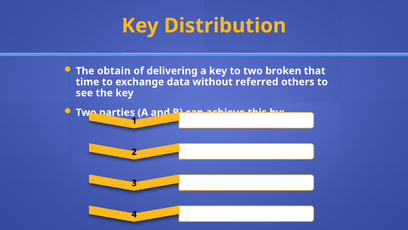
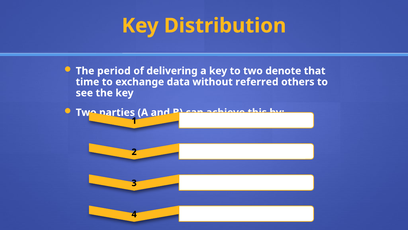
obtain: obtain -> period
broken: broken -> denote
